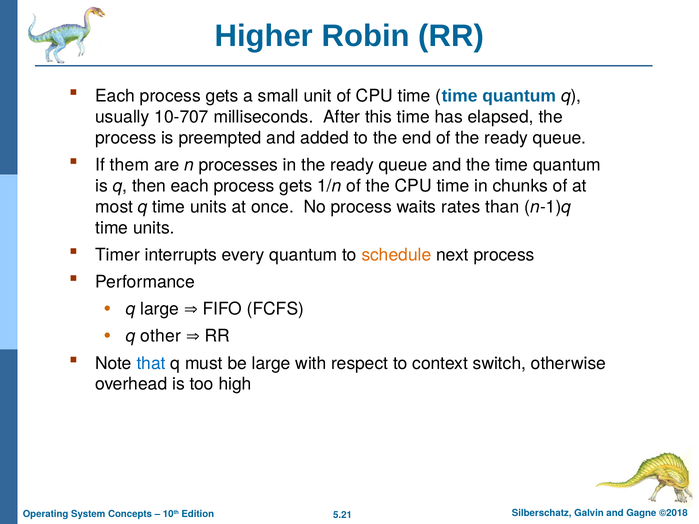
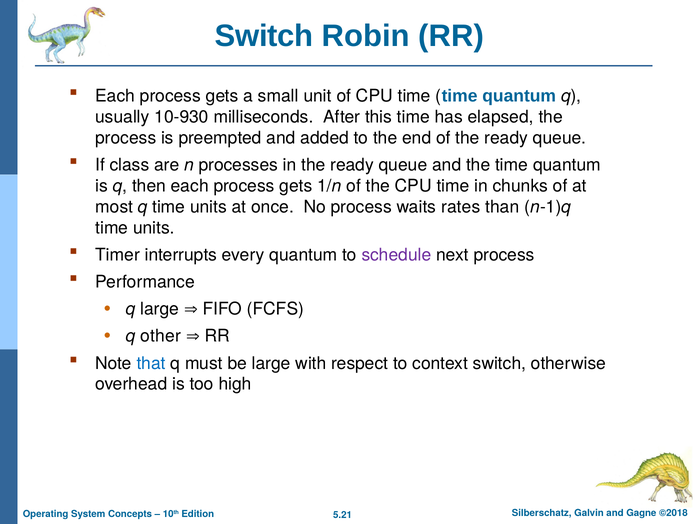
Higher at (264, 36): Higher -> Switch
10-707: 10-707 -> 10-930
them: them -> class
schedule colour: orange -> purple
